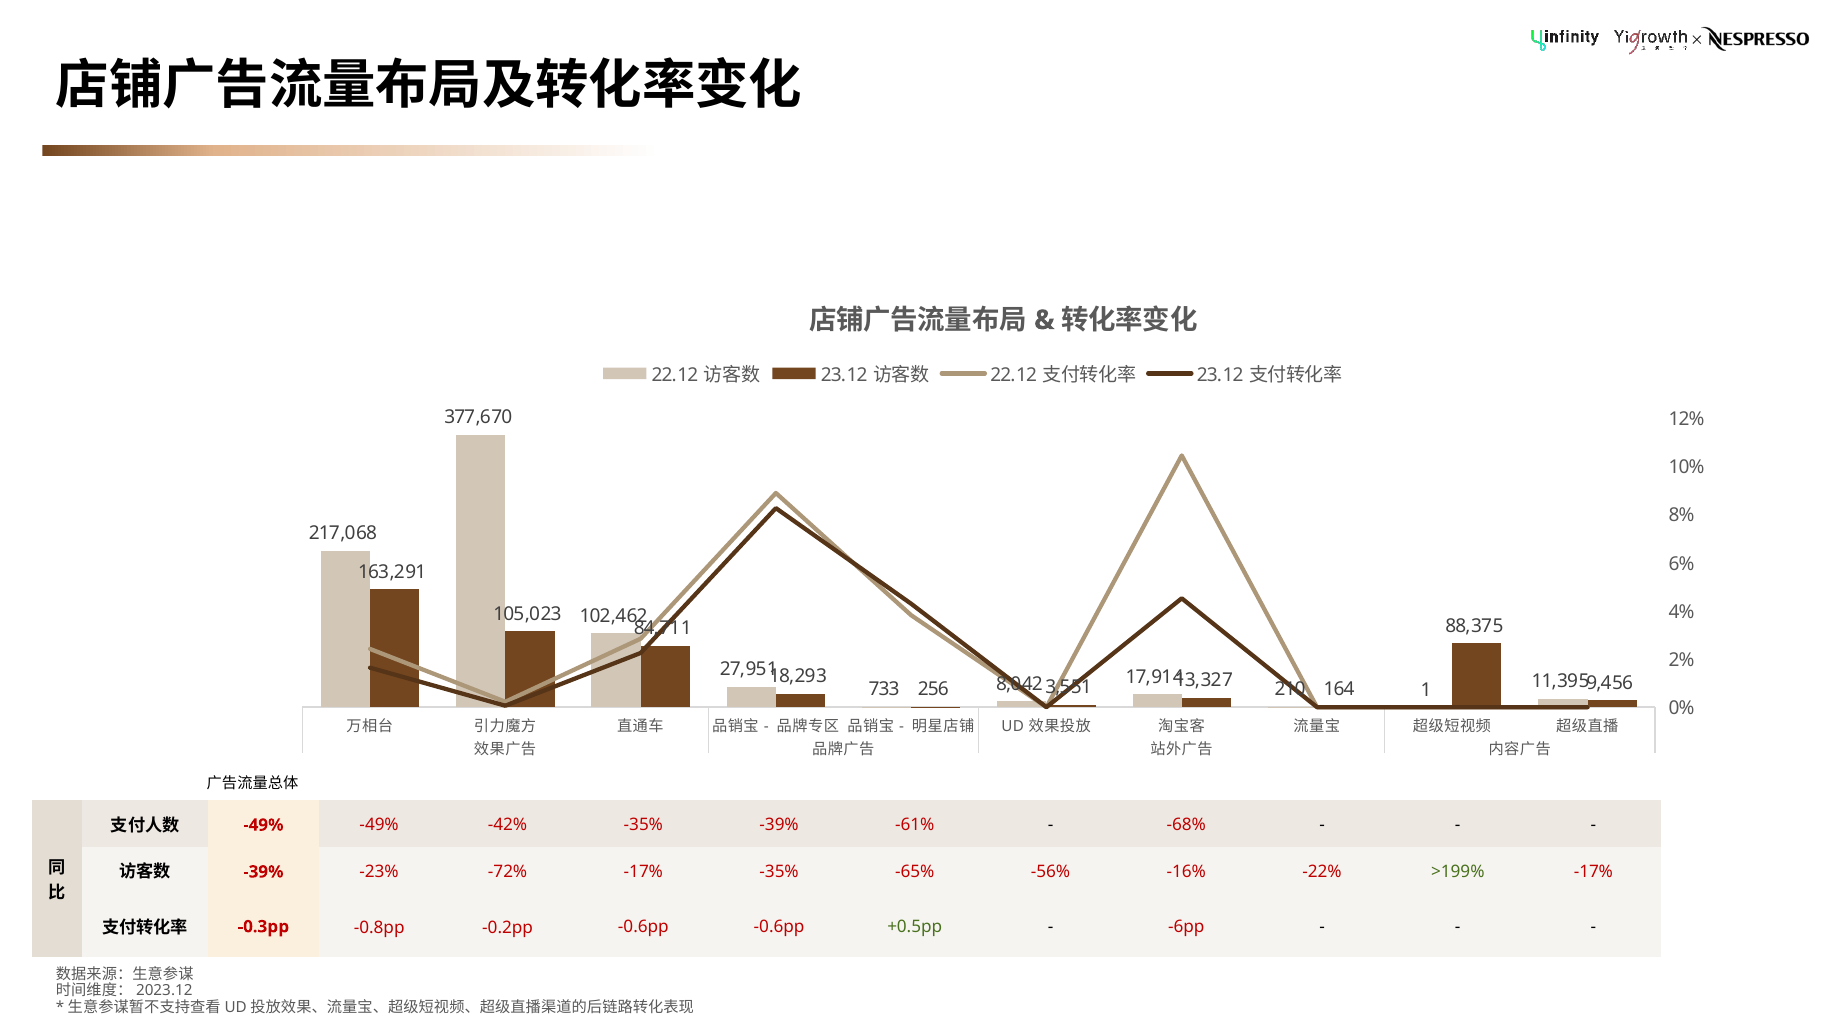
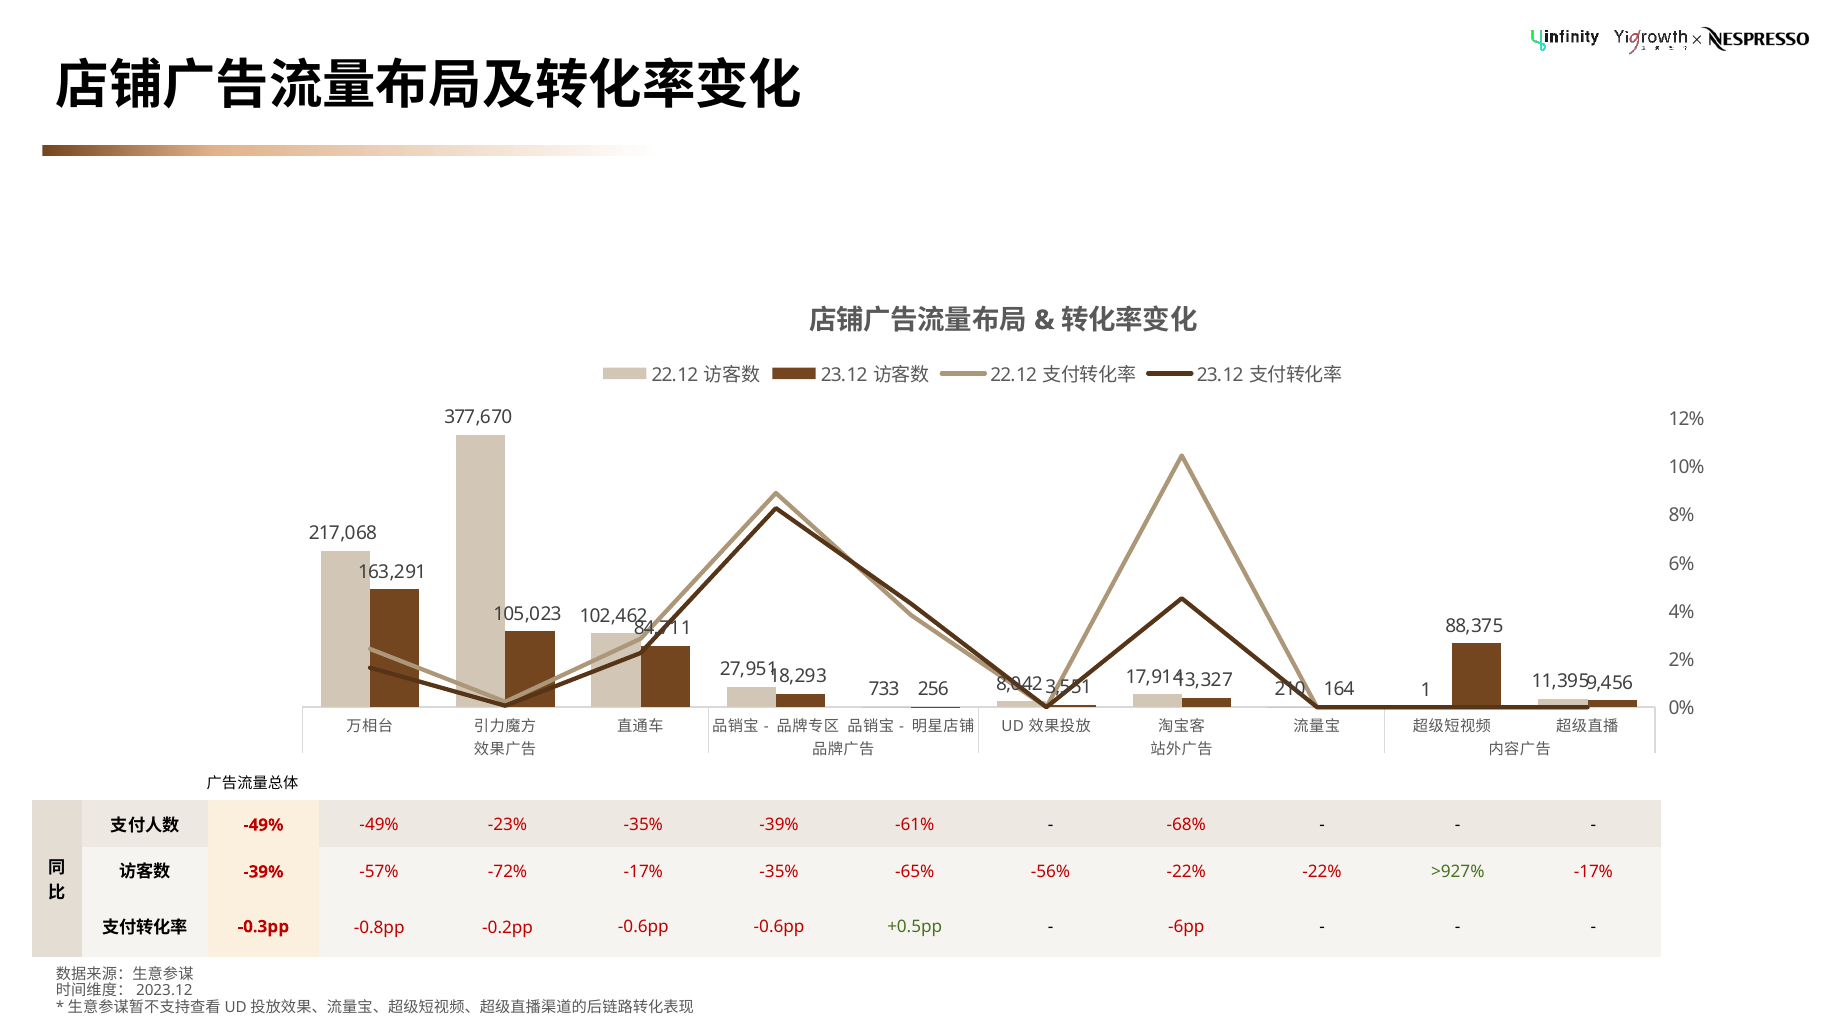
-42%: -42% -> -23%
-23%: -23% -> -57%
-56% -16%: -16% -> -22%
>199%: >199% -> >927%
